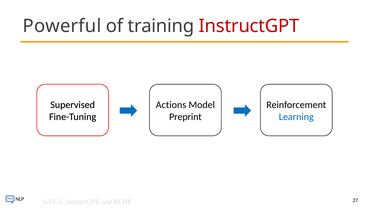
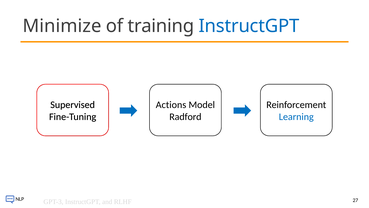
Powerful: Powerful -> Minimize
InstructGPT at (249, 26) colour: red -> blue
Preprint: Preprint -> Radford
